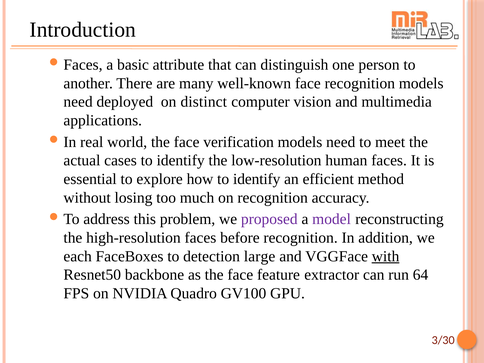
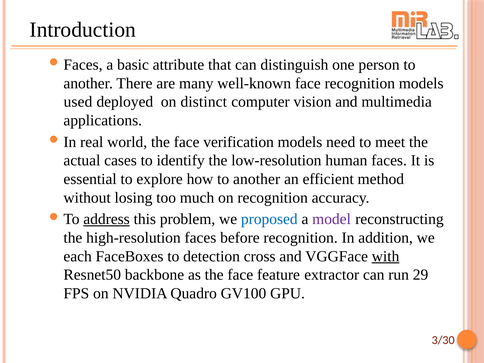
need at (78, 102): need -> used
how to identify: identify -> another
address underline: none -> present
proposed colour: purple -> blue
large: large -> cross
64: 64 -> 29
